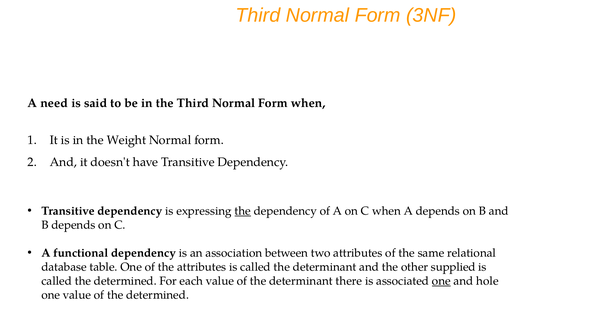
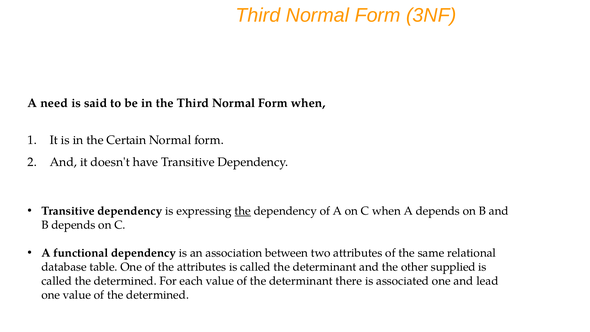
Weight: Weight -> Certain
one at (441, 281) underline: present -> none
hole: hole -> lead
